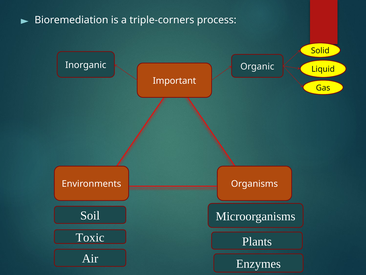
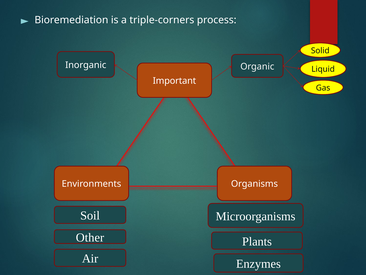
Toxic: Toxic -> Other
